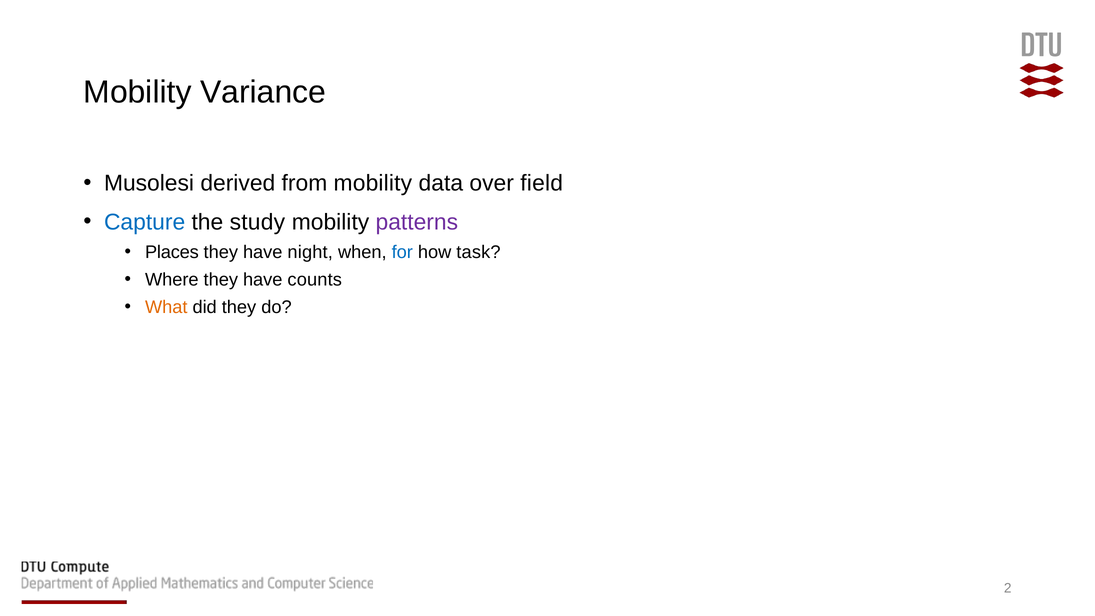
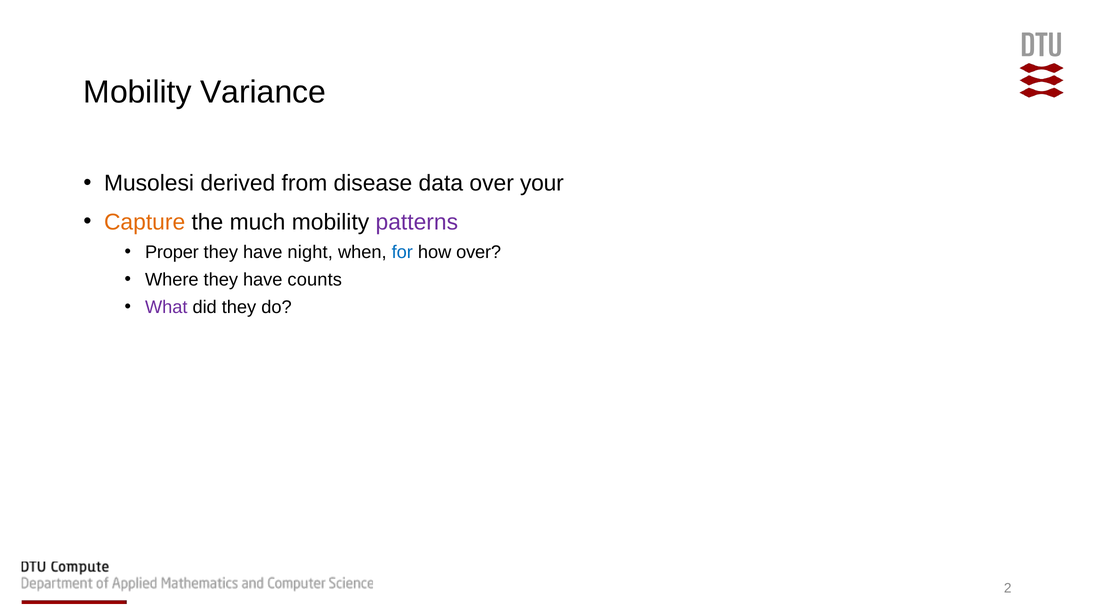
from mobility: mobility -> disease
field: field -> your
Capture colour: blue -> orange
study: study -> much
Places: Places -> Proper
how task: task -> over
What colour: orange -> purple
